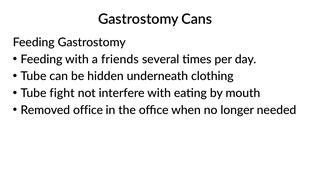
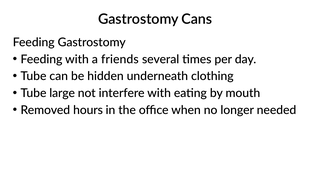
fight: fight -> large
Removed office: office -> hours
